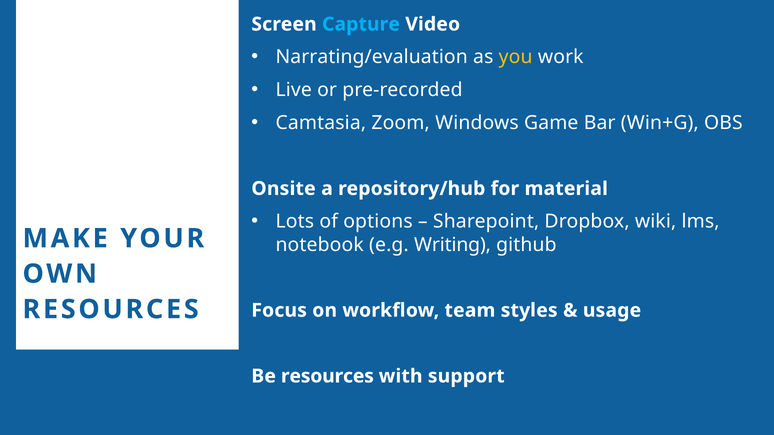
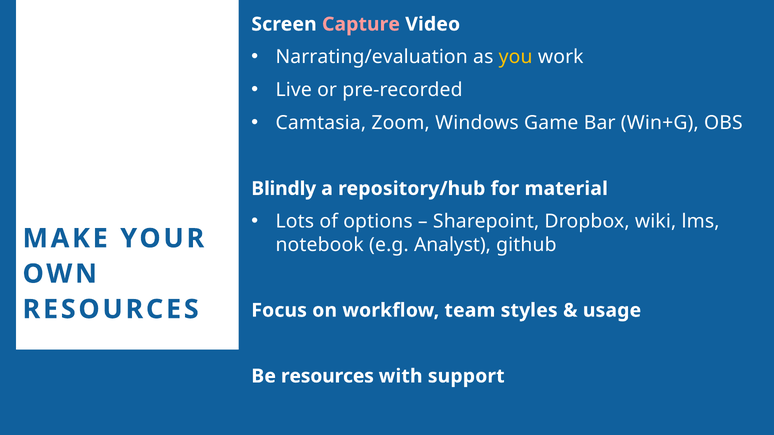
Capture colour: light blue -> pink
Onsite: Onsite -> Blindly
Writing: Writing -> Analyst
